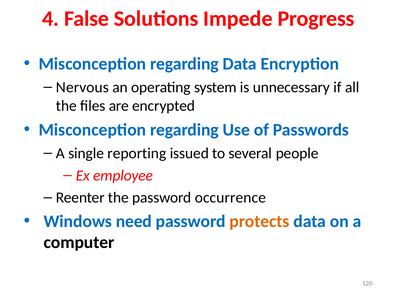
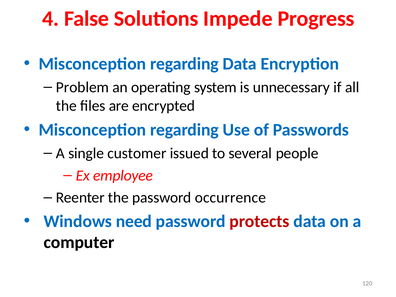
Nervous: Nervous -> Problem
reporting: reporting -> customer
protects colour: orange -> red
